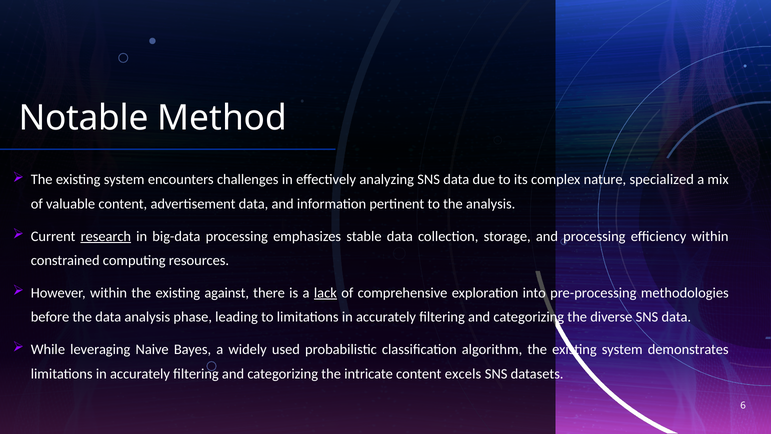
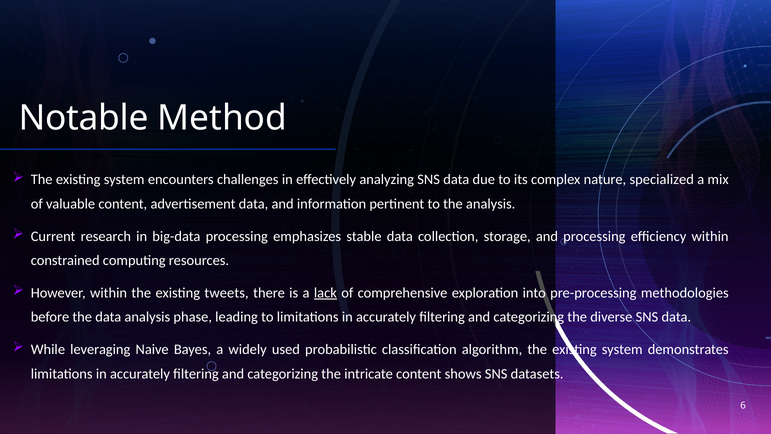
research underline: present -> none
against: against -> tweets
excels: excels -> shows
